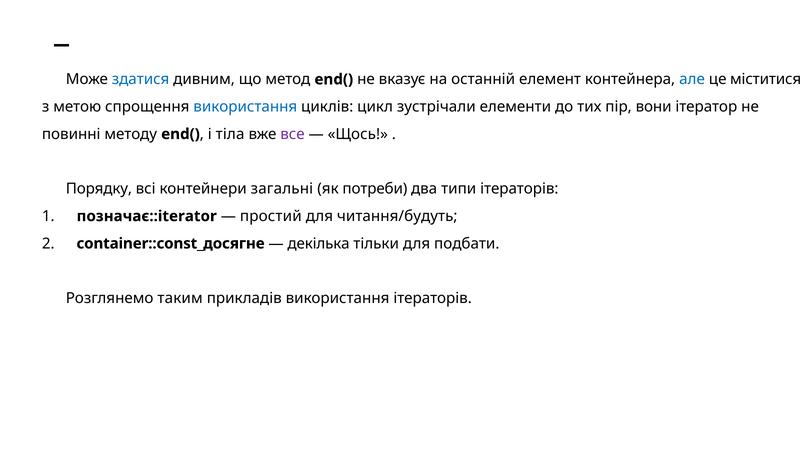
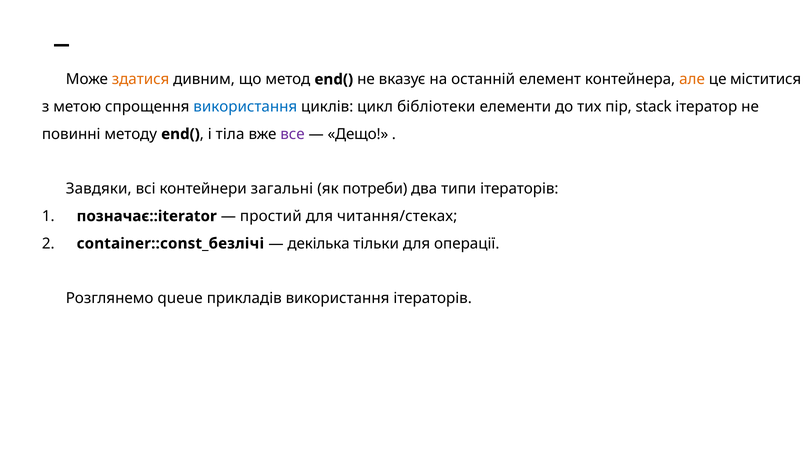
здатися colour: blue -> orange
але colour: blue -> orange
зустрічали: зустрічали -> бібліотеки
вони: вони -> stack
Щось: Щось -> Дещо
Порядку: Порядку -> Завдяки
читання/будуть: читання/будуть -> читання/стеках
container::const_досягне: container::const_досягне -> container::const_безлічі
подбати: подбати -> операції
таким: таким -> queue
